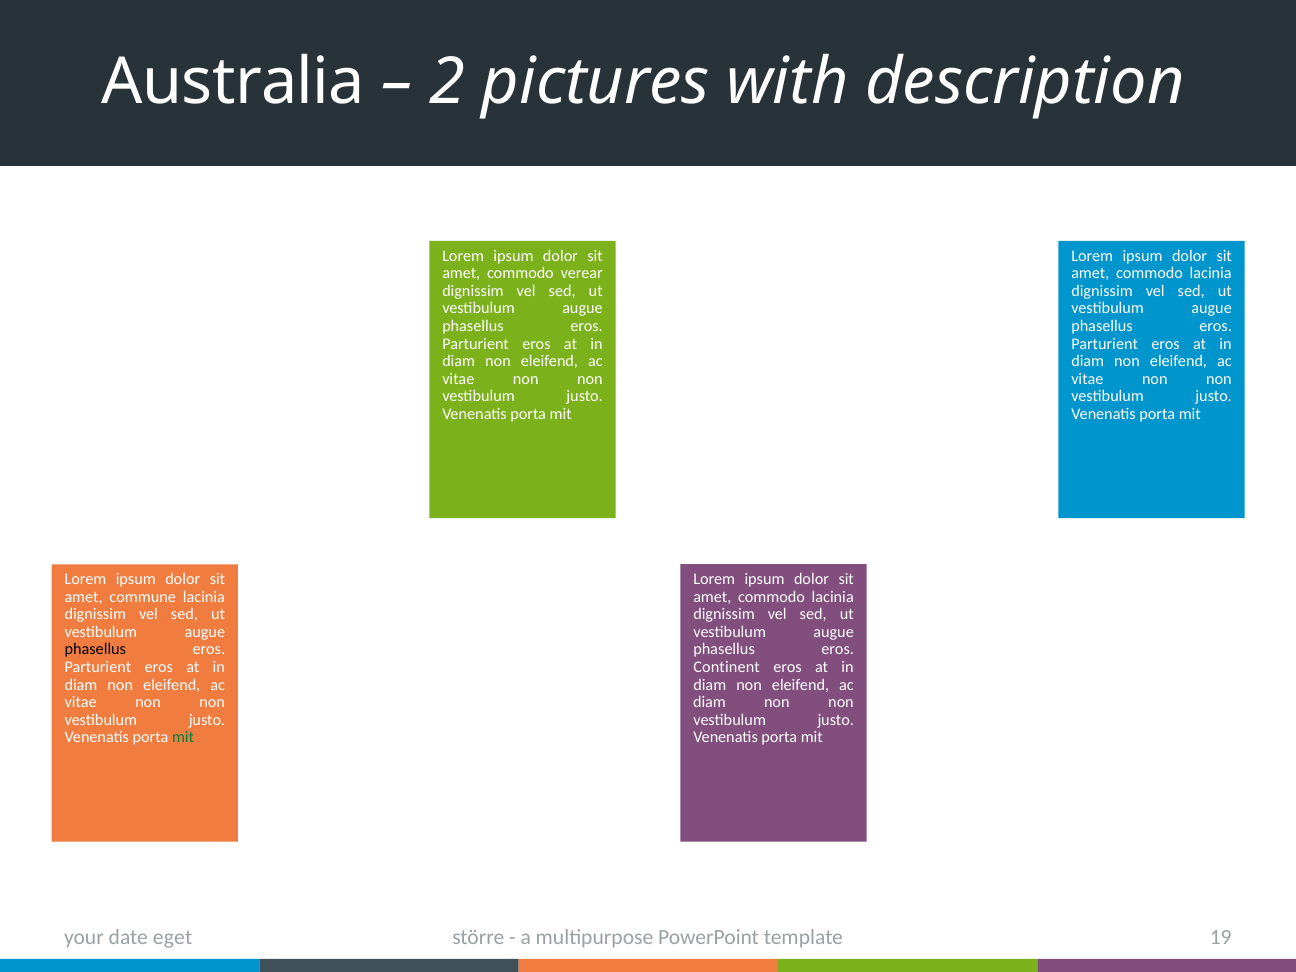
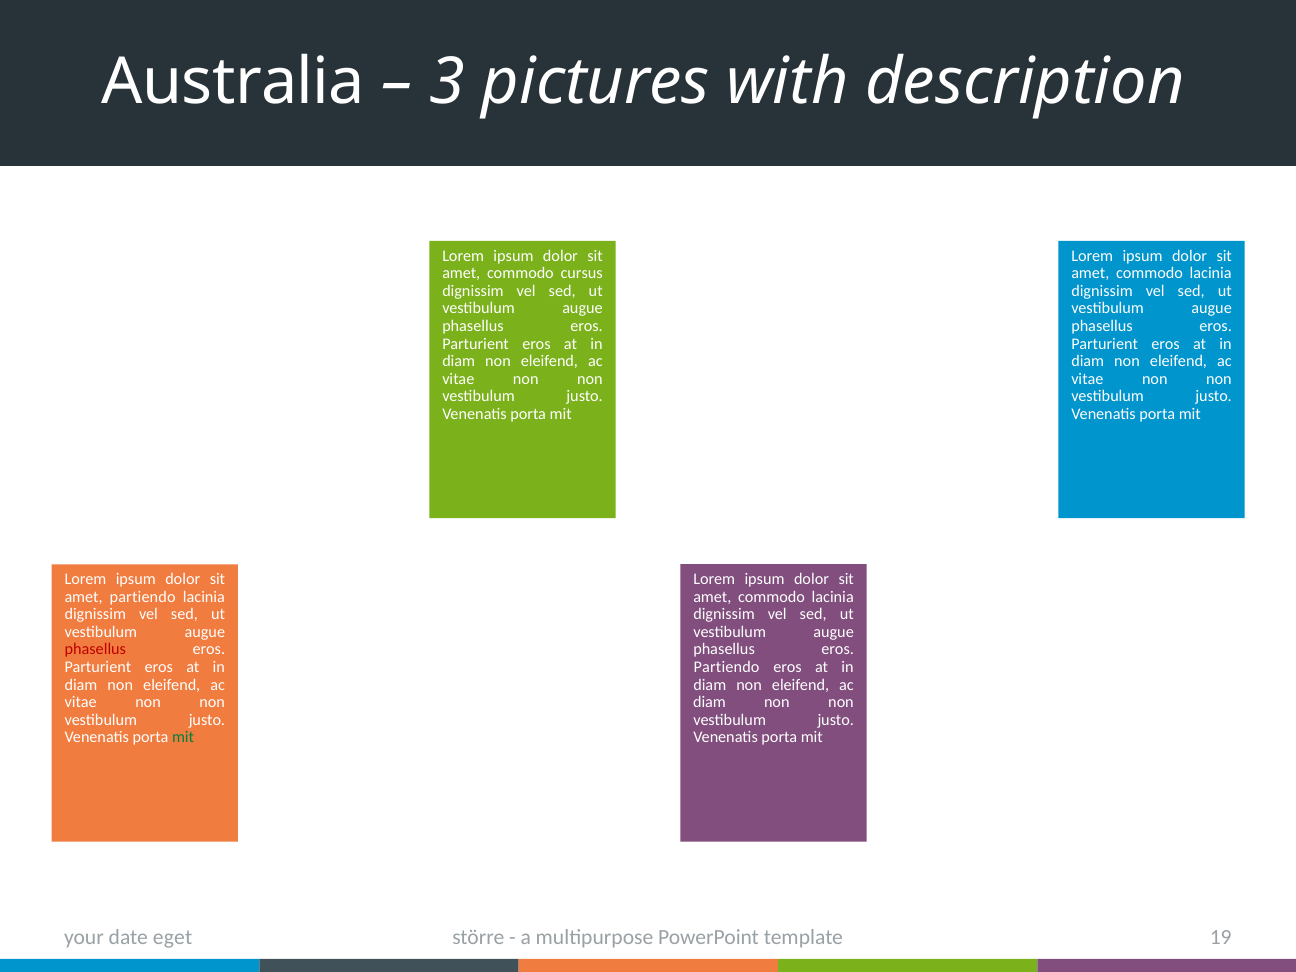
2: 2 -> 3
verear: verear -> cursus
amet commune: commune -> partiendo
phasellus at (95, 650) colour: black -> red
Continent at (727, 667): Continent -> Partiendo
